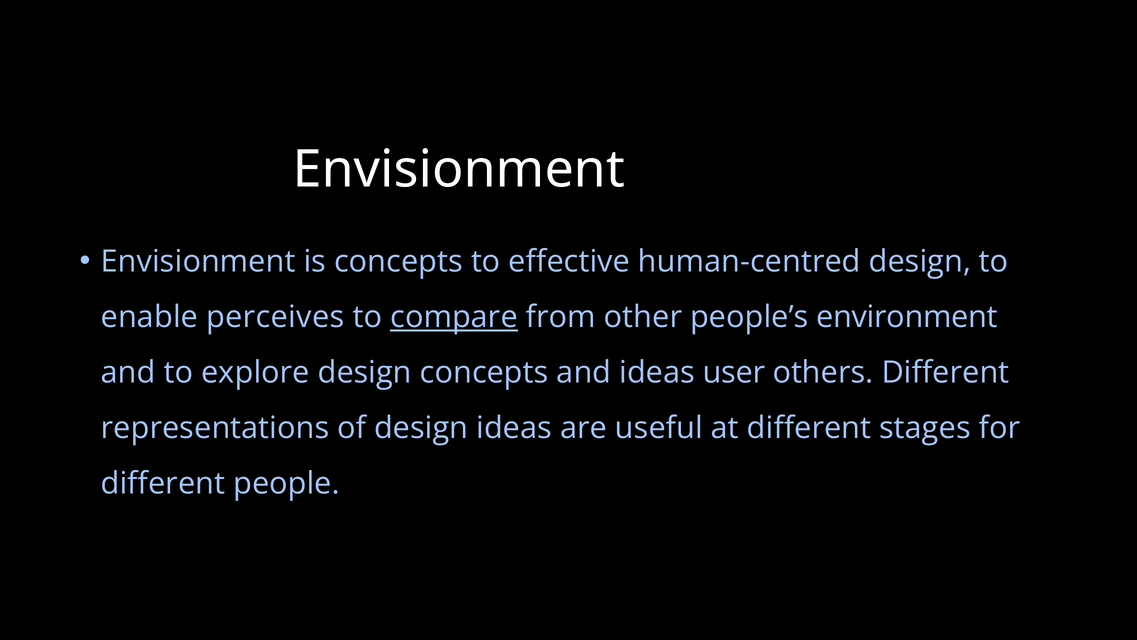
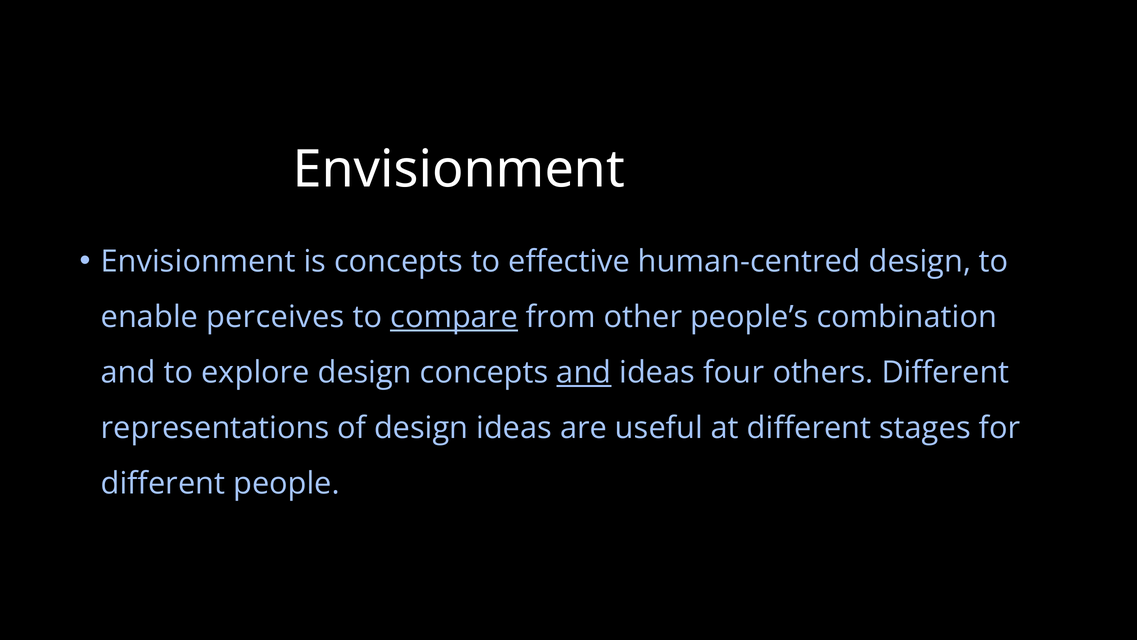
environment: environment -> combination
and at (584, 372) underline: none -> present
user: user -> four
